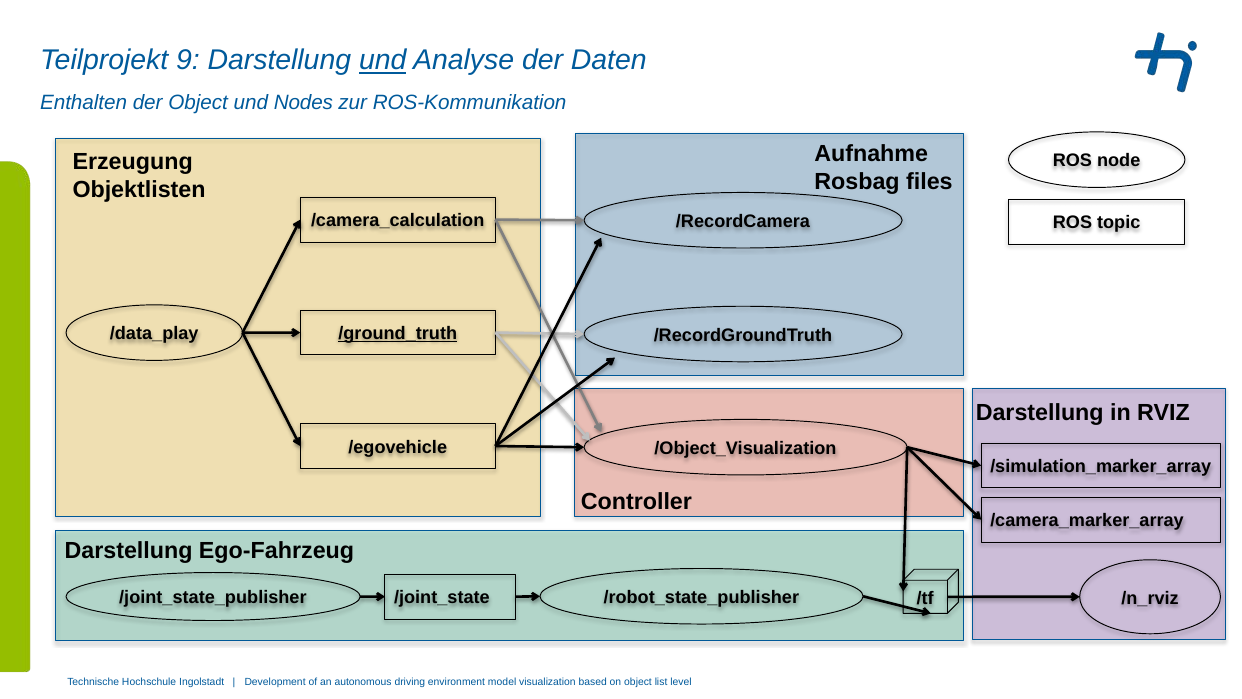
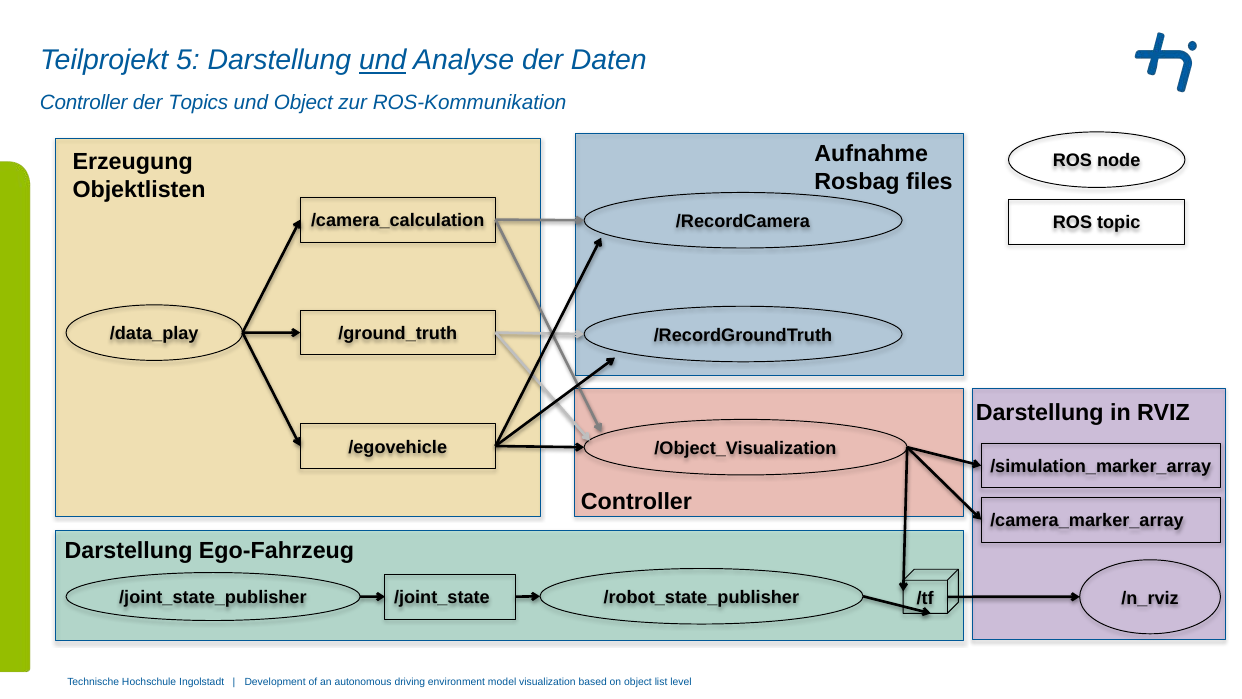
9: 9 -> 5
Enthalten at (84, 102): Enthalten -> Controller
der Object: Object -> Topics
und Nodes: Nodes -> Object
/ground_truth underline: present -> none
